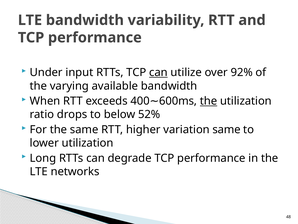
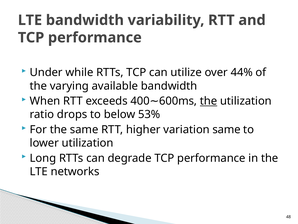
input: input -> while
can at (158, 72) underline: present -> none
92%: 92% -> 44%
52%: 52% -> 53%
